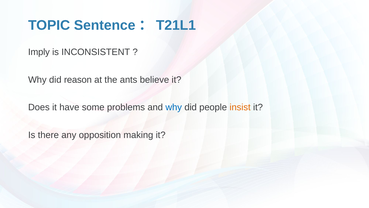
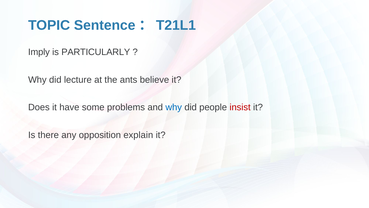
INCONSISTENT: INCONSISTENT -> PARTICULARLY
reason: reason -> lecture
insist colour: orange -> red
making: making -> explain
